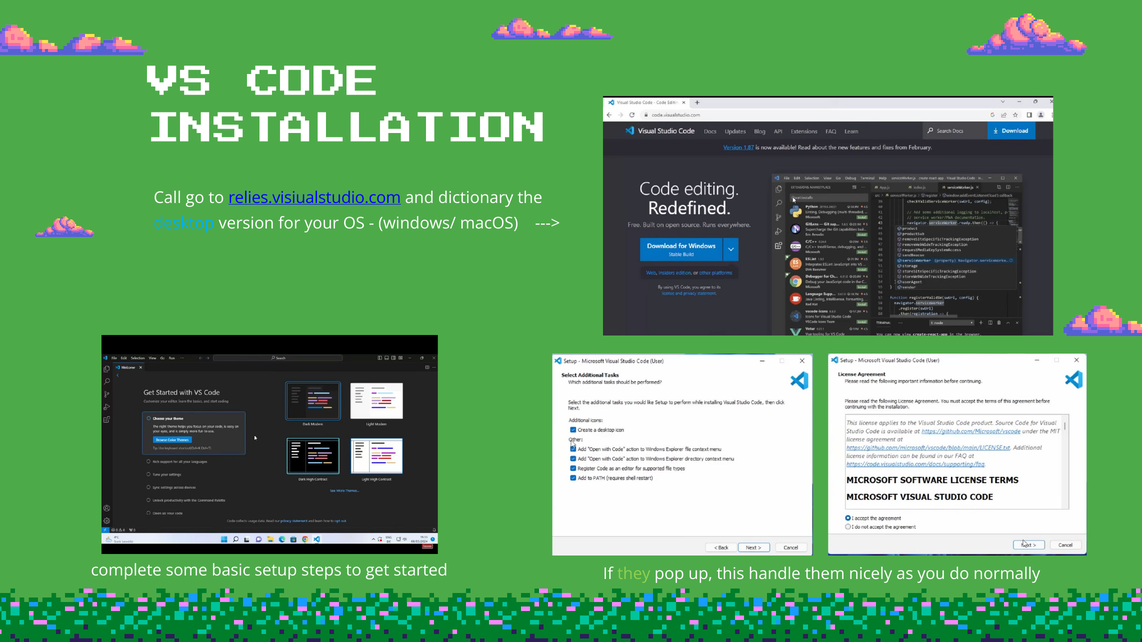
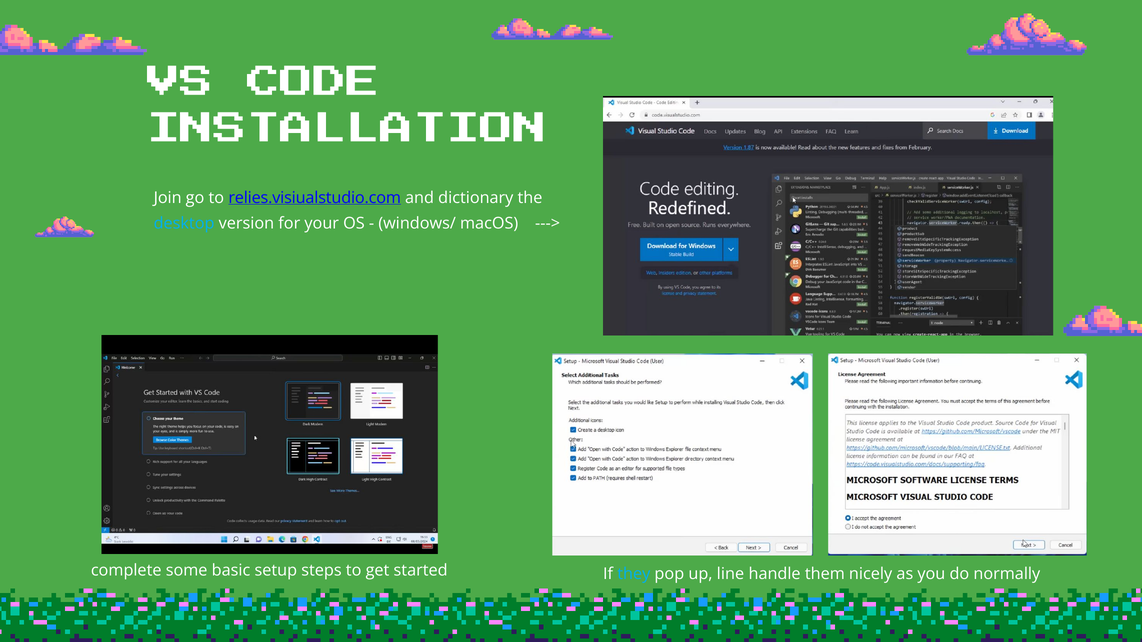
Call: Call -> Join
they colour: light green -> light blue
this: this -> line
